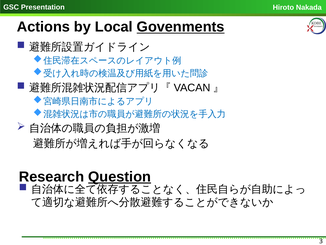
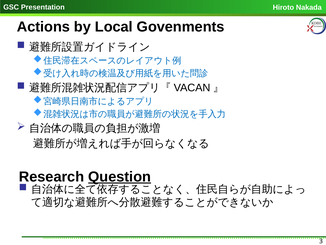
Govenments underline: present -> none
